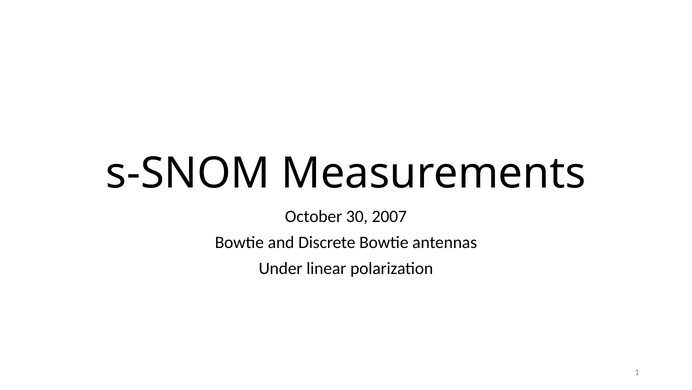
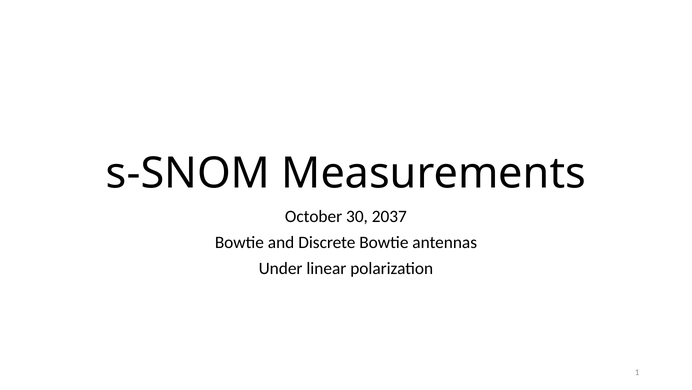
2007: 2007 -> 2037
